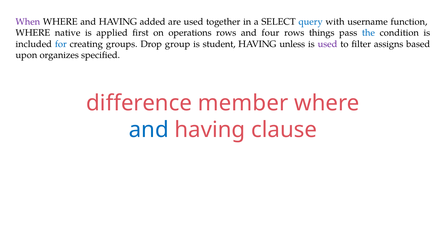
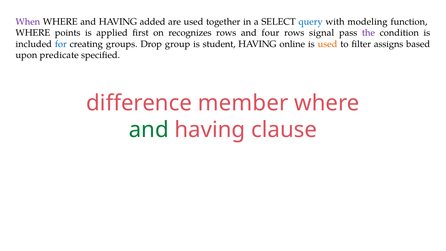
username: username -> modeling
native: native -> points
operations: operations -> recognizes
things: things -> signal
the colour: blue -> purple
unless: unless -> online
used at (328, 44) colour: purple -> orange
organizes: organizes -> predicate
and at (149, 130) colour: blue -> green
